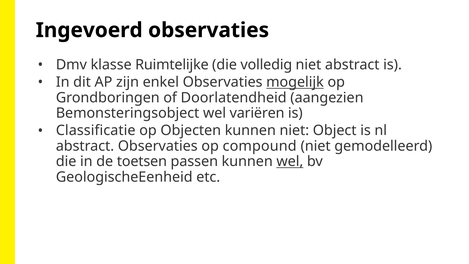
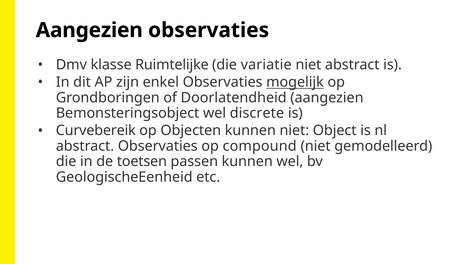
Ingevoerd at (89, 30): Ingevoerd -> Aangezien
volledig: volledig -> variatie
variëren: variëren -> discrete
Classificatie: Classificatie -> Curvebereik
wel at (290, 161) underline: present -> none
